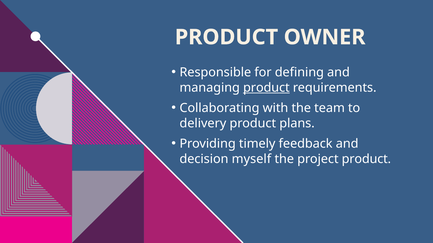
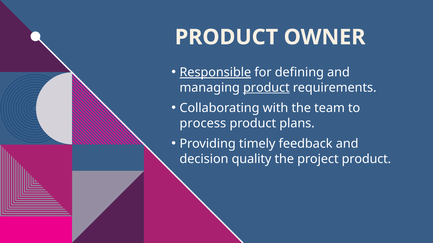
Responsible underline: none -> present
delivery: delivery -> process
myself: myself -> quality
